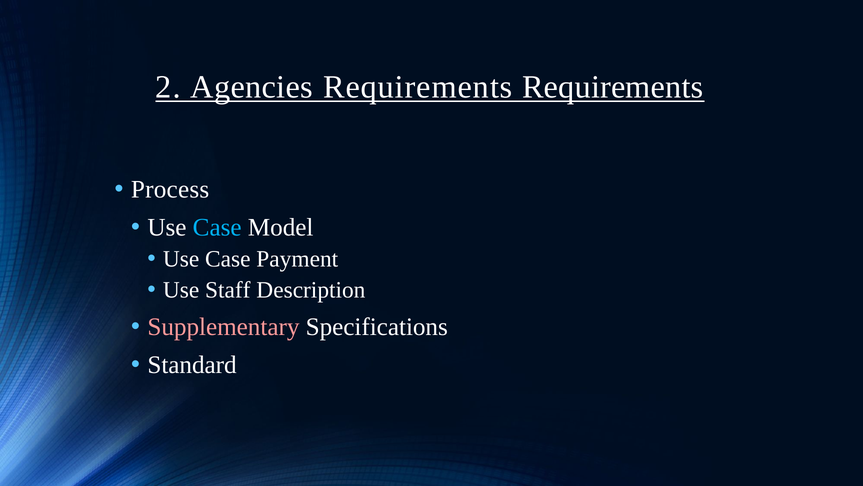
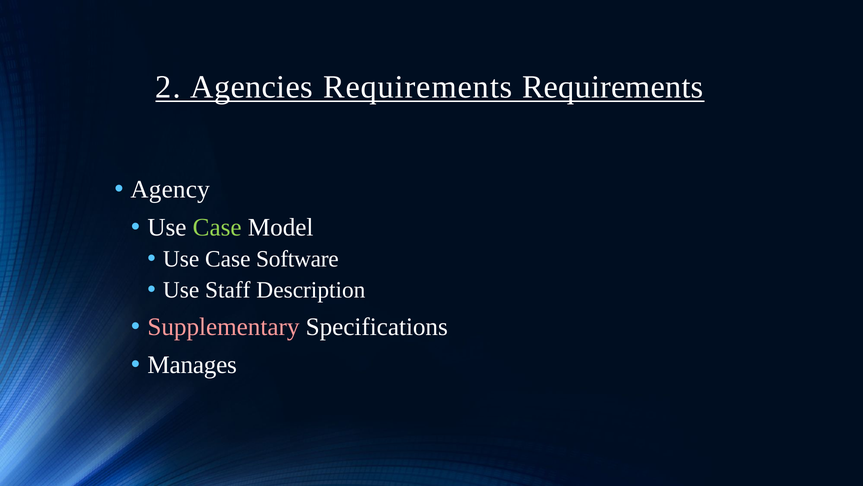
Process: Process -> Agency
Case at (217, 227) colour: light blue -> light green
Payment: Payment -> Software
Standard: Standard -> Manages
